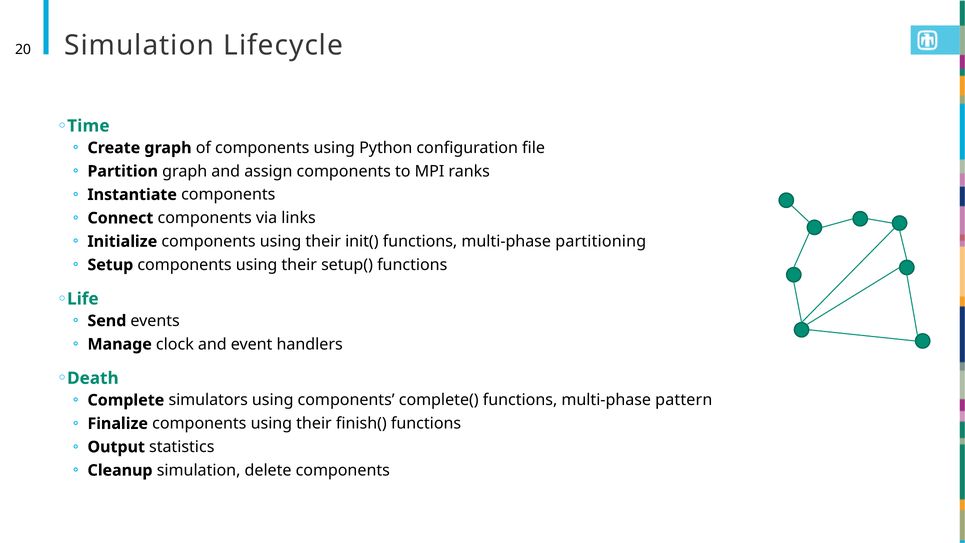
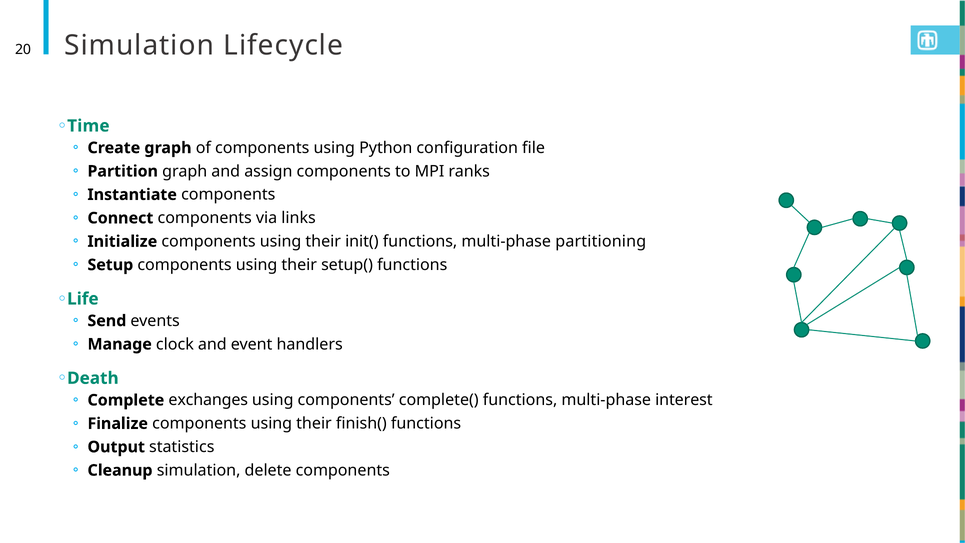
simulators: simulators -> exchanges
pattern: pattern -> interest
